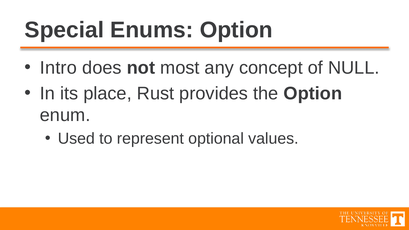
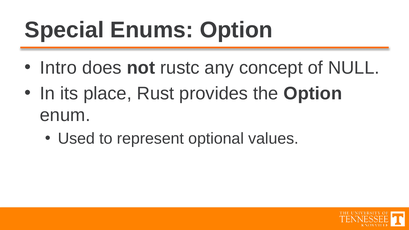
most: most -> rustc
